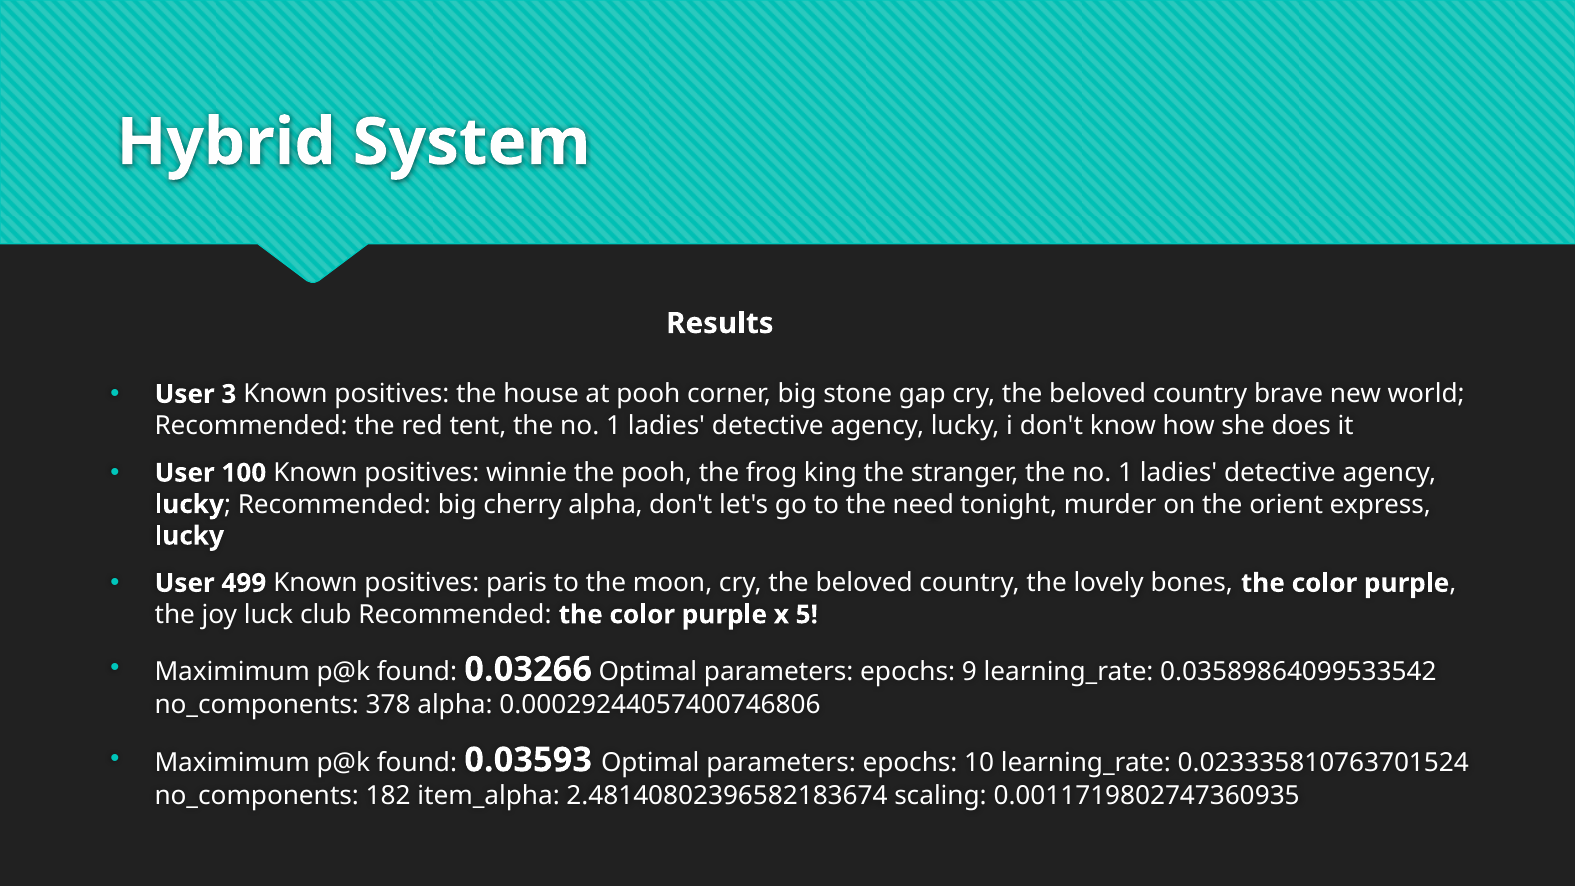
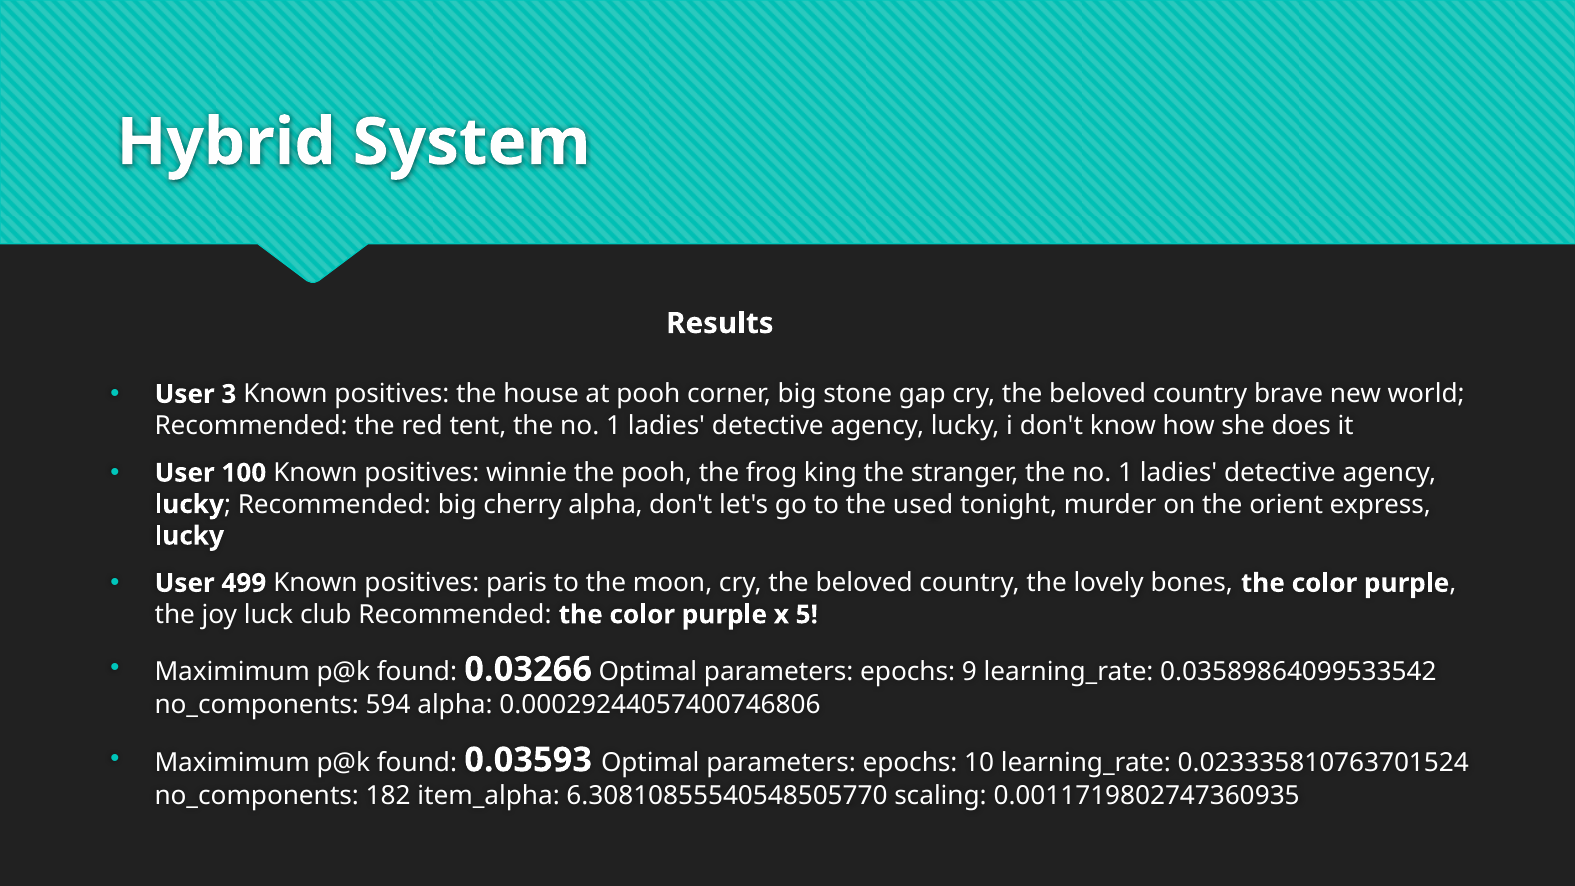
need: need -> used
378: 378 -> 594
2.48140802396582183674: 2.48140802396582183674 -> 6.30810855540548505770
